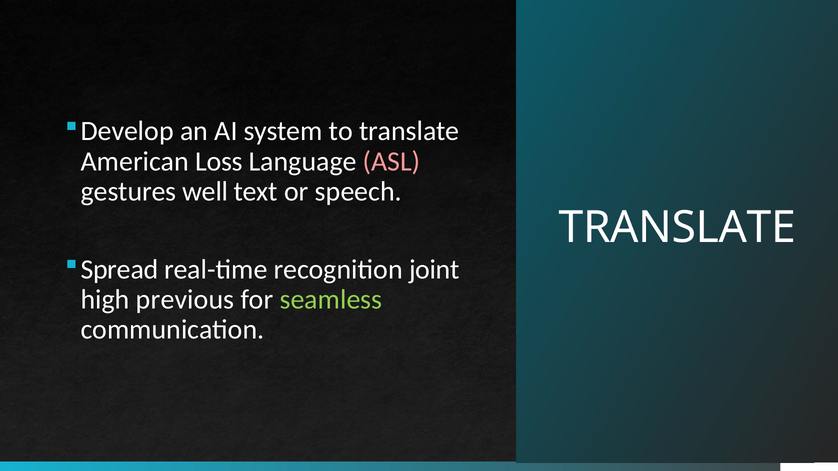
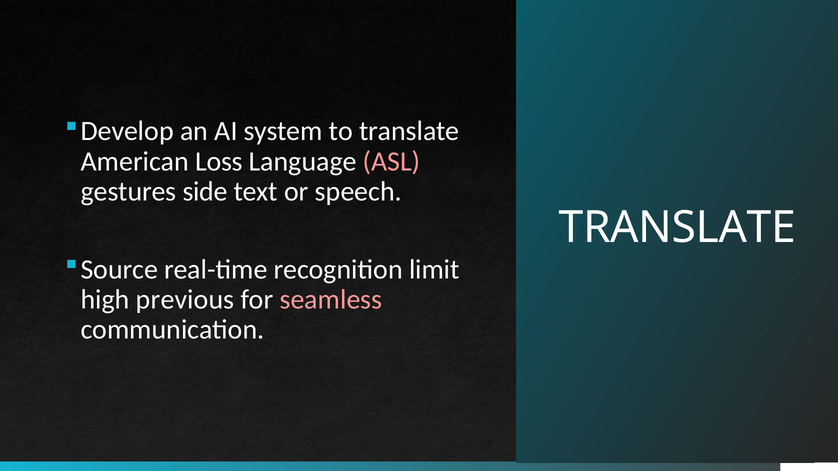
well: well -> side
Spread: Spread -> Source
joint: joint -> limit
seamless colour: light green -> pink
